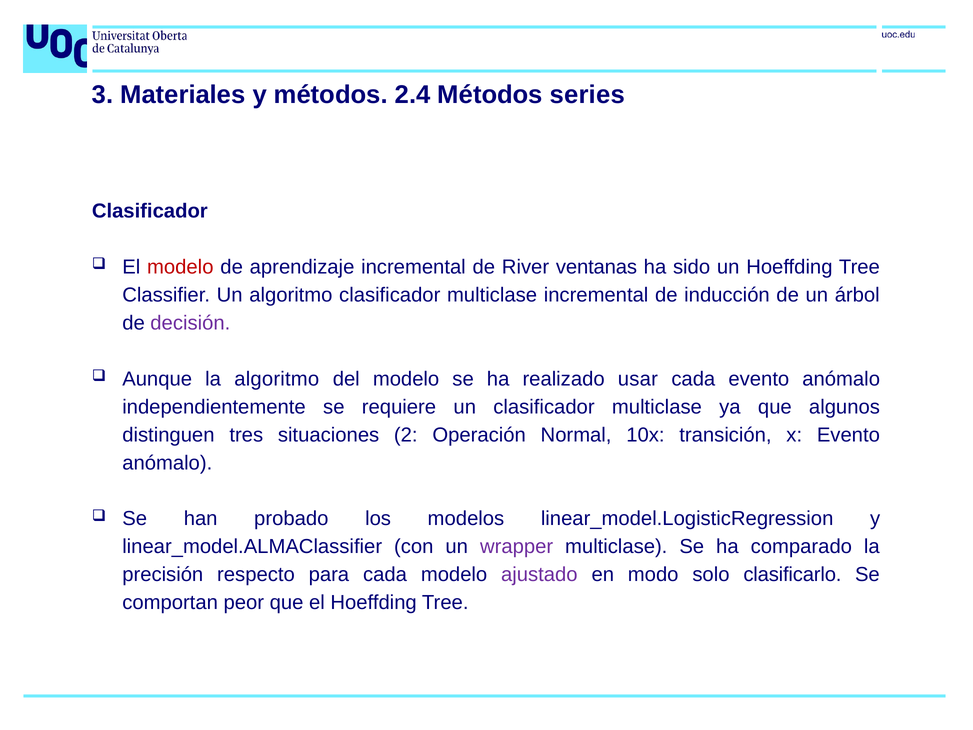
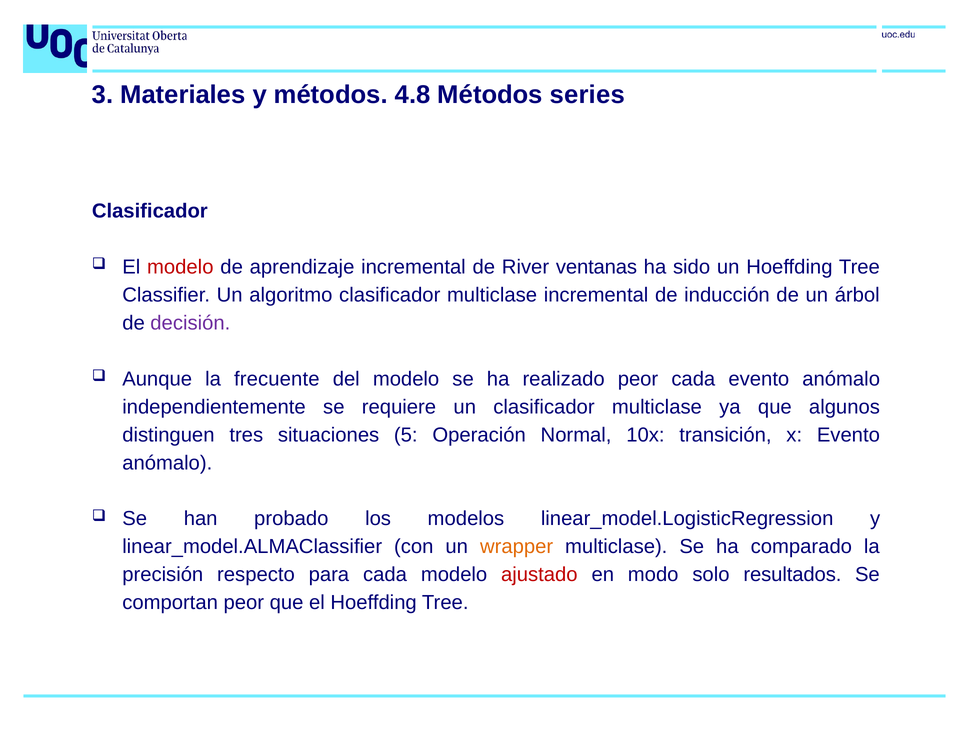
2.4: 2.4 -> 4.8
la algoritmo: algoritmo -> frecuente
realizado usar: usar -> peor
2: 2 -> 5
wrapper colour: purple -> orange
ajustado colour: purple -> red
clasificarlo: clasificarlo -> resultados
